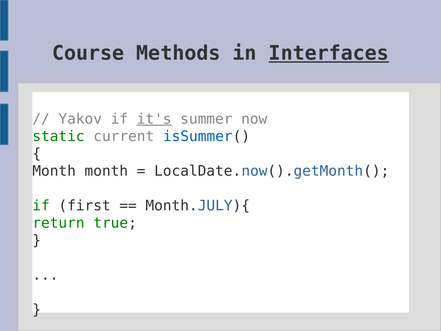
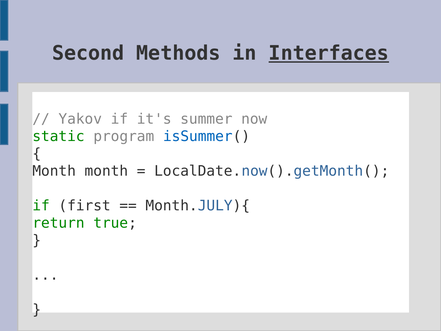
Course: Course -> Second
it's underline: present -> none
current: current -> program
